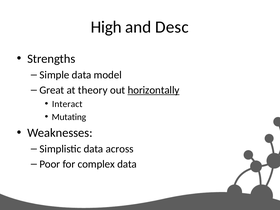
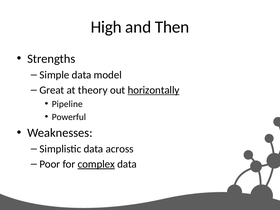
Desc: Desc -> Then
Interact: Interact -> Pipeline
Mutating: Mutating -> Powerful
complex underline: none -> present
